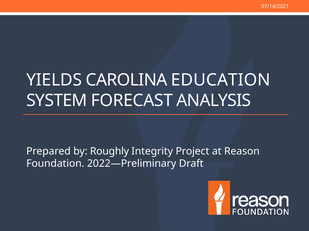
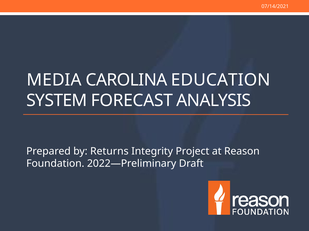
YIELDS: YIELDS -> MEDIA
Roughly: Roughly -> Returns
